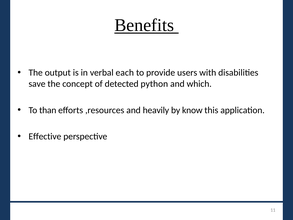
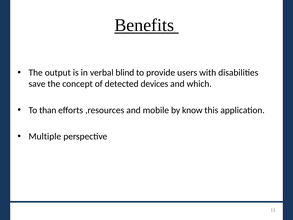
each: each -> blind
python: python -> devices
heavily: heavily -> mobile
Effective: Effective -> Multiple
